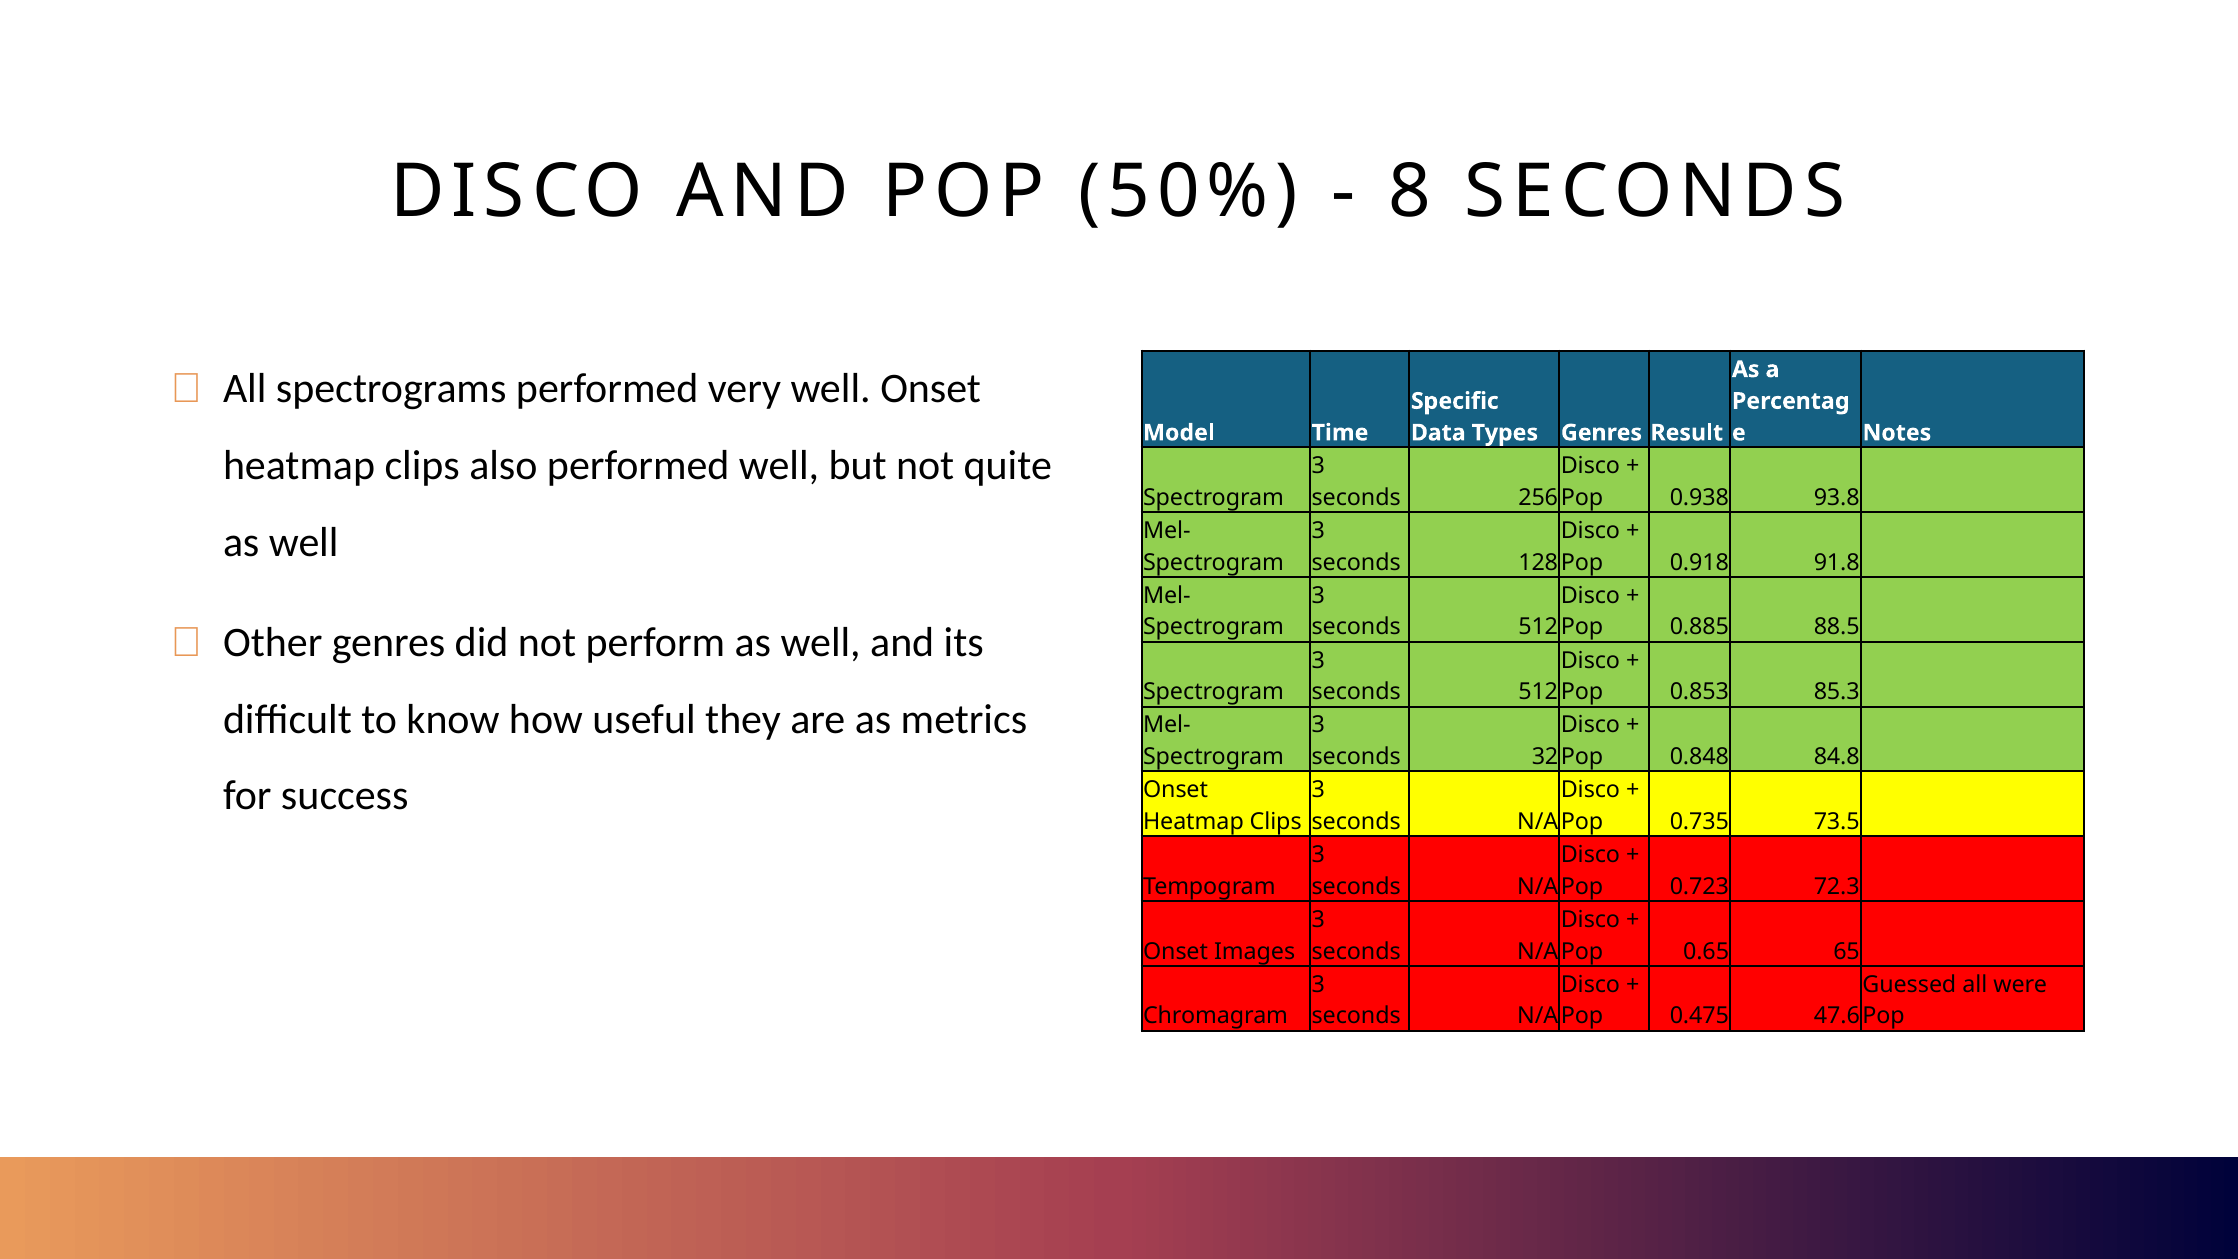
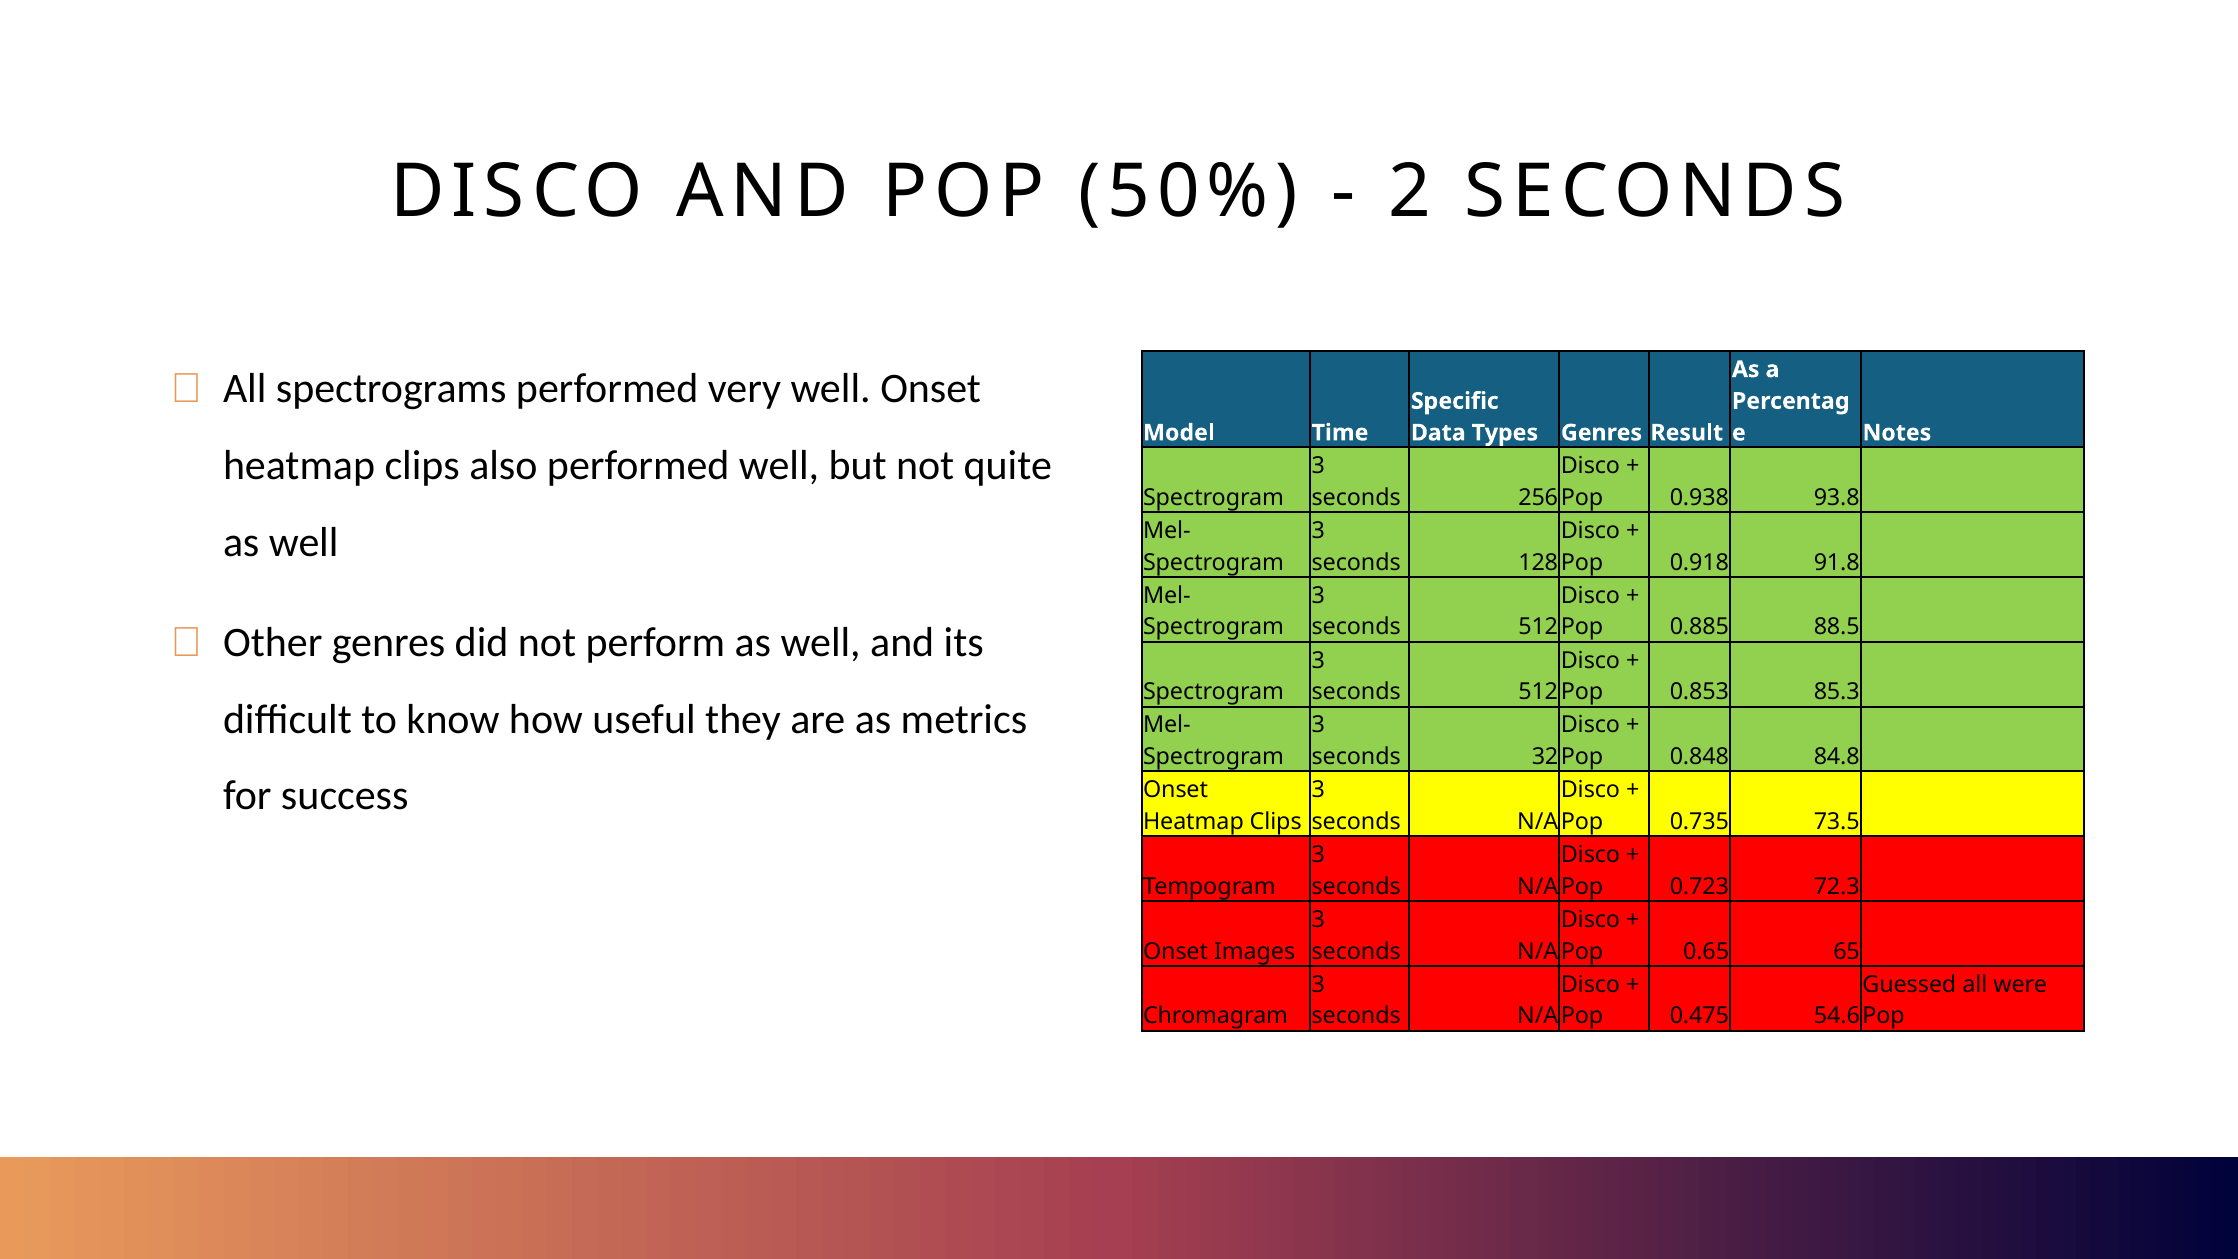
8: 8 -> 2
47.6: 47.6 -> 54.6
